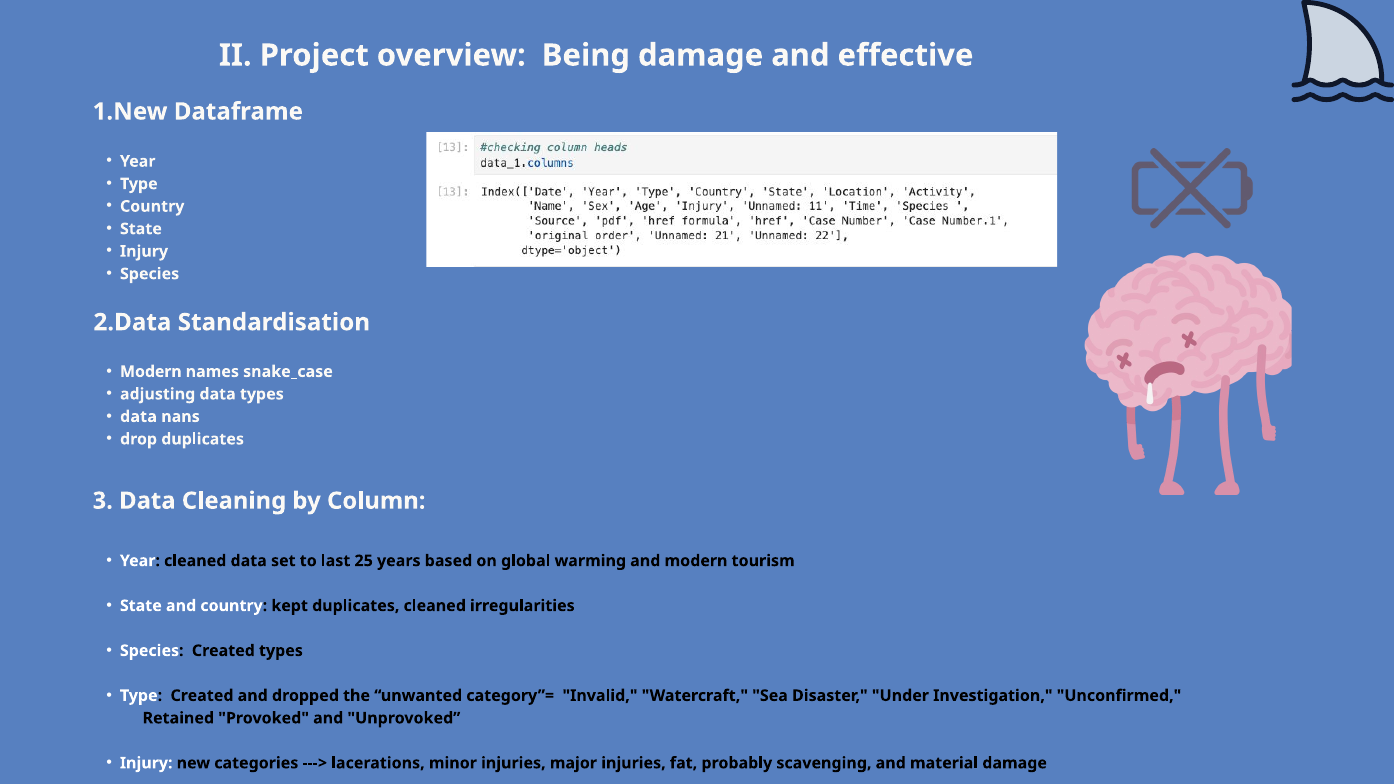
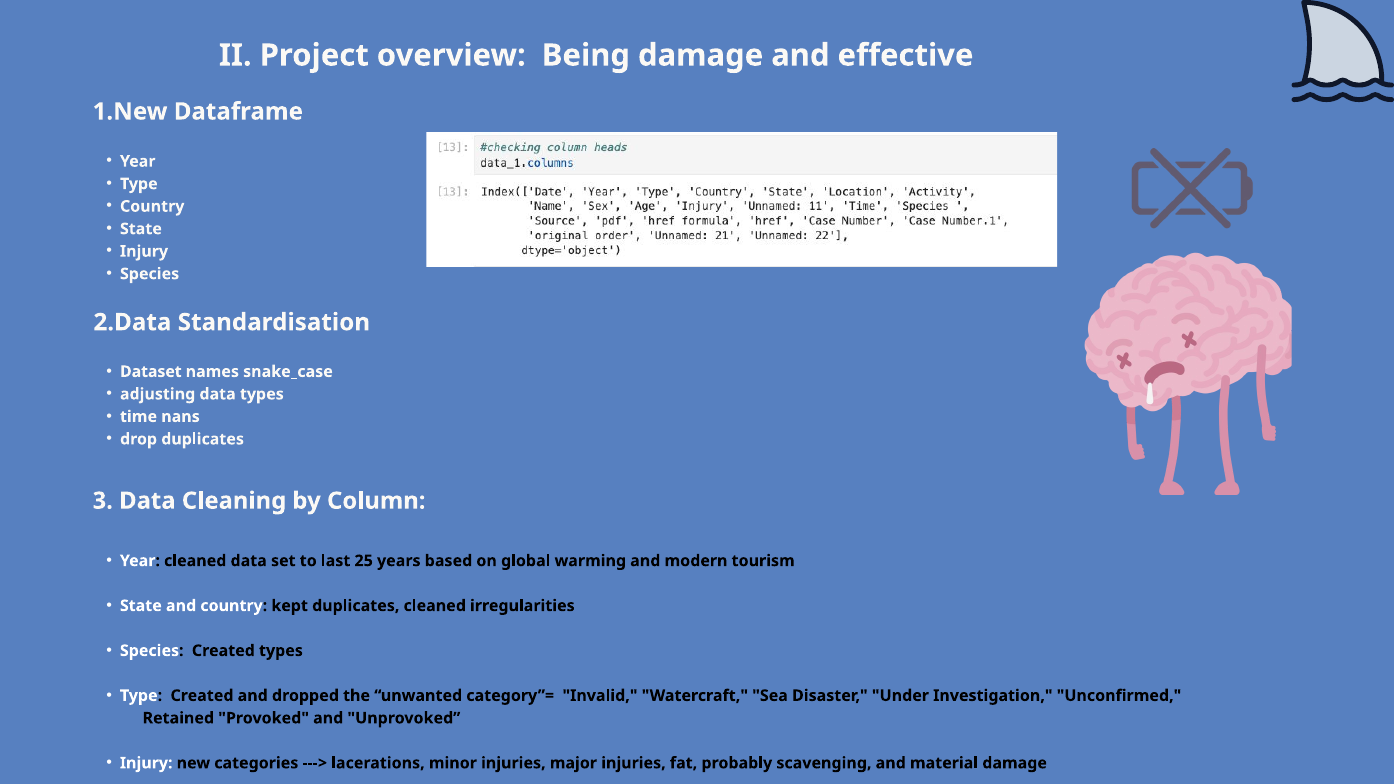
Modern at (151, 372): Modern -> Dataset
data at (138, 417): data -> time
